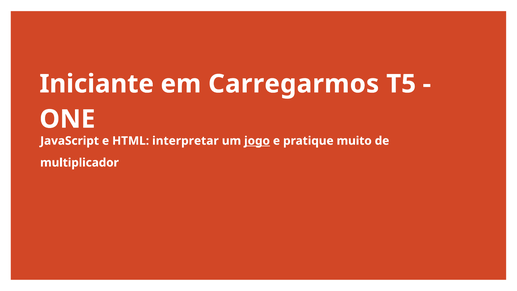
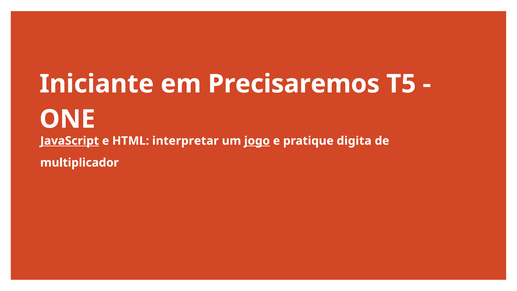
Carregarmos: Carregarmos -> Precisaremos
JavaScript underline: none -> present
muito: muito -> digita
